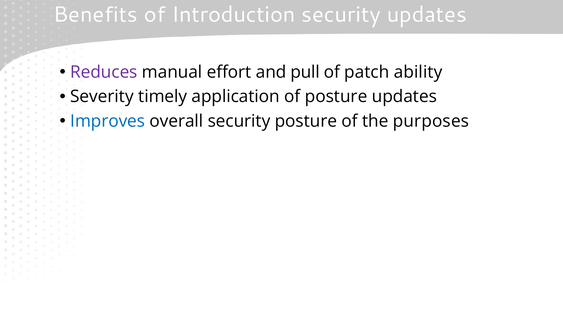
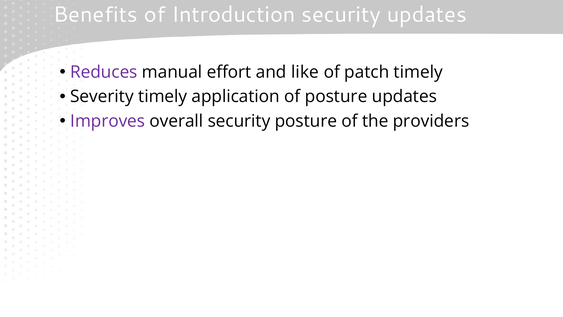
pull: pull -> like
patch ability: ability -> timely
Improves colour: blue -> purple
purposes: purposes -> providers
